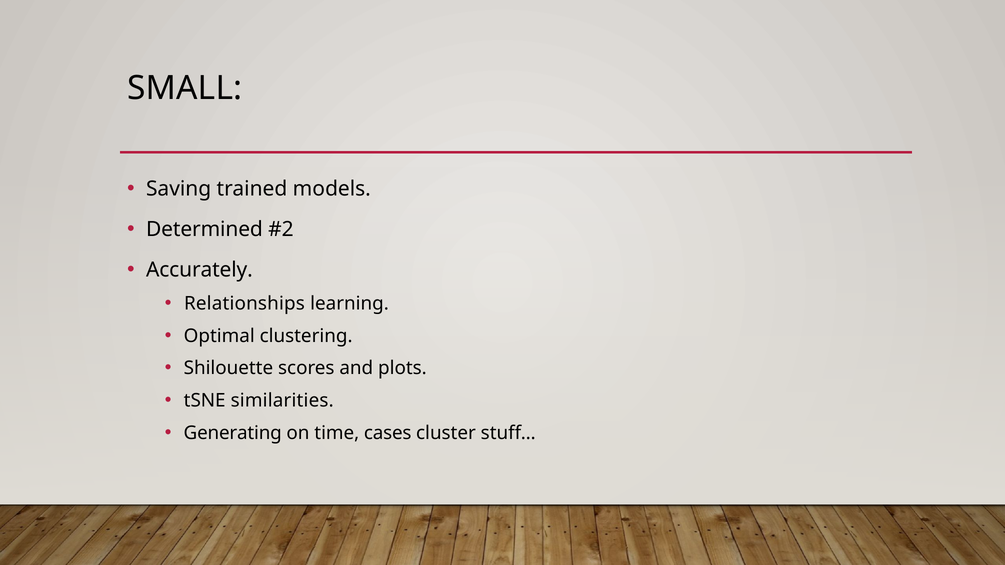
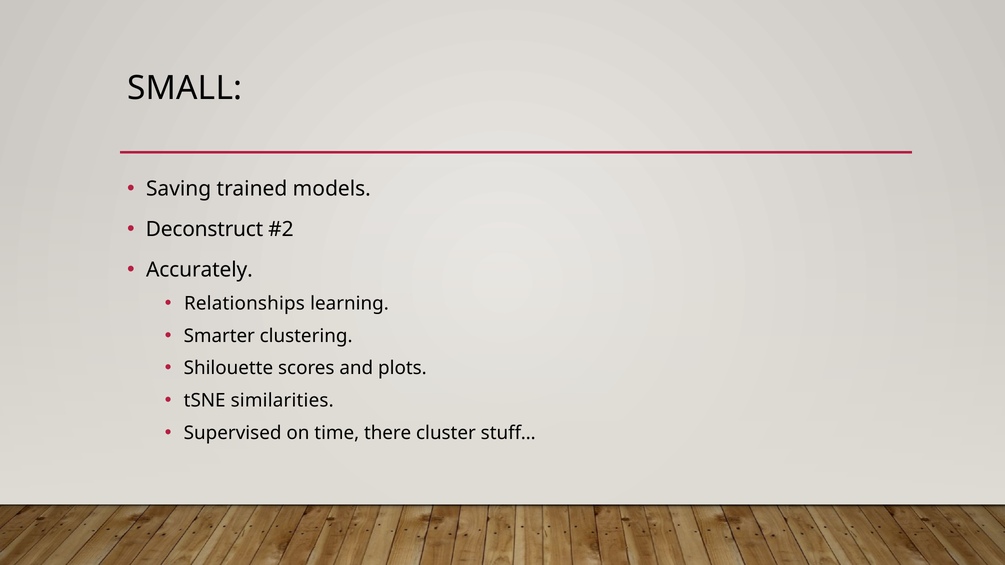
Determined: Determined -> Deconstruct
Optimal: Optimal -> Smarter
Generating: Generating -> Supervised
cases: cases -> there
